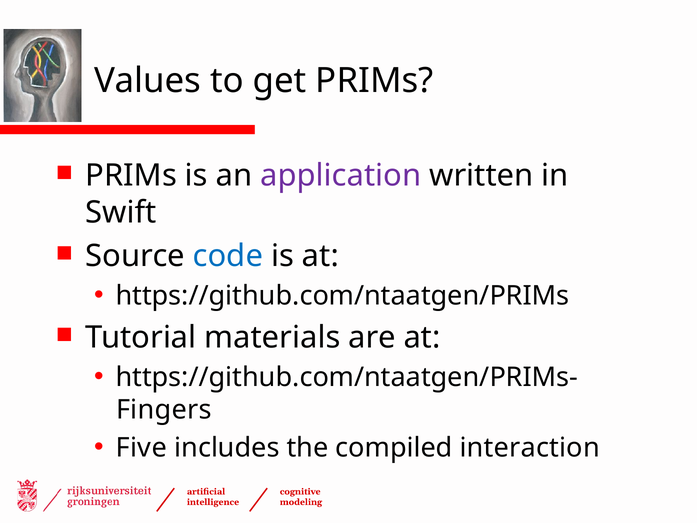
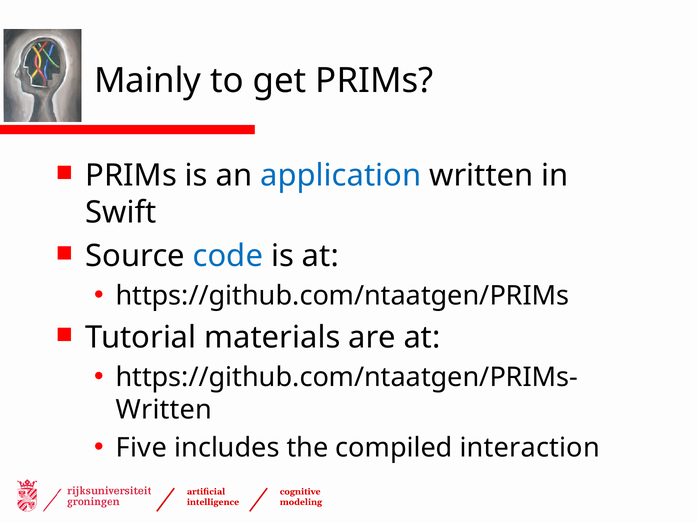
Values: Values -> Mainly
application colour: purple -> blue
Fingers at (164, 410): Fingers -> Written
